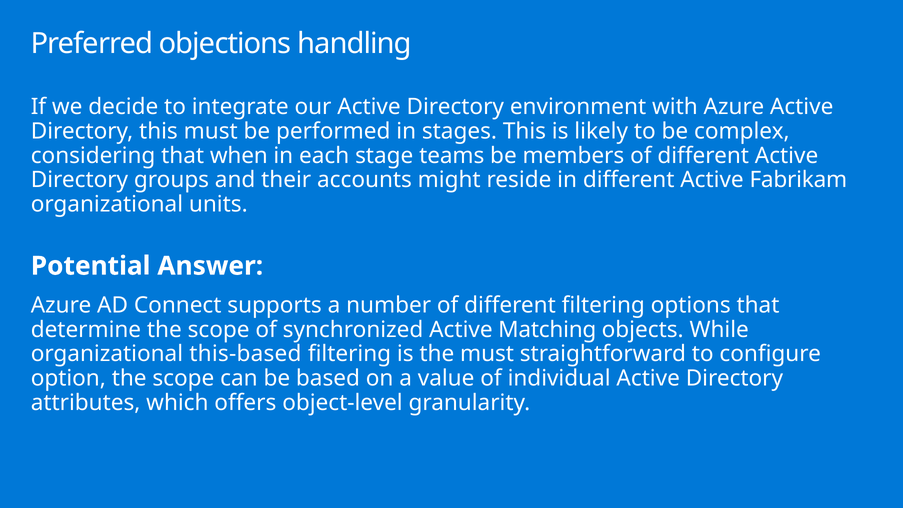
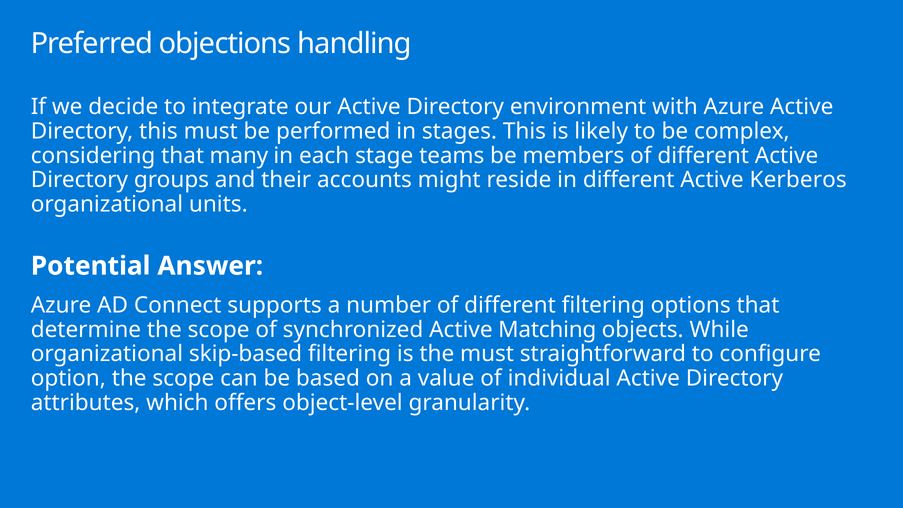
when: when -> many
Fabrikam: Fabrikam -> Kerberos
this-based: this-based -> skip-based
